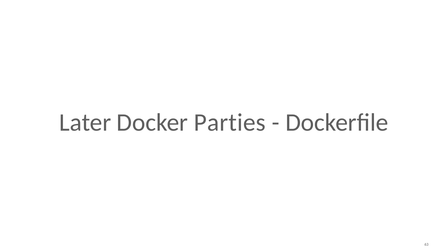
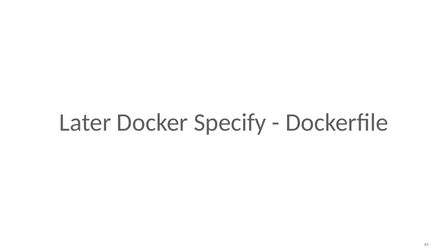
Parties: Parties -> Specify
